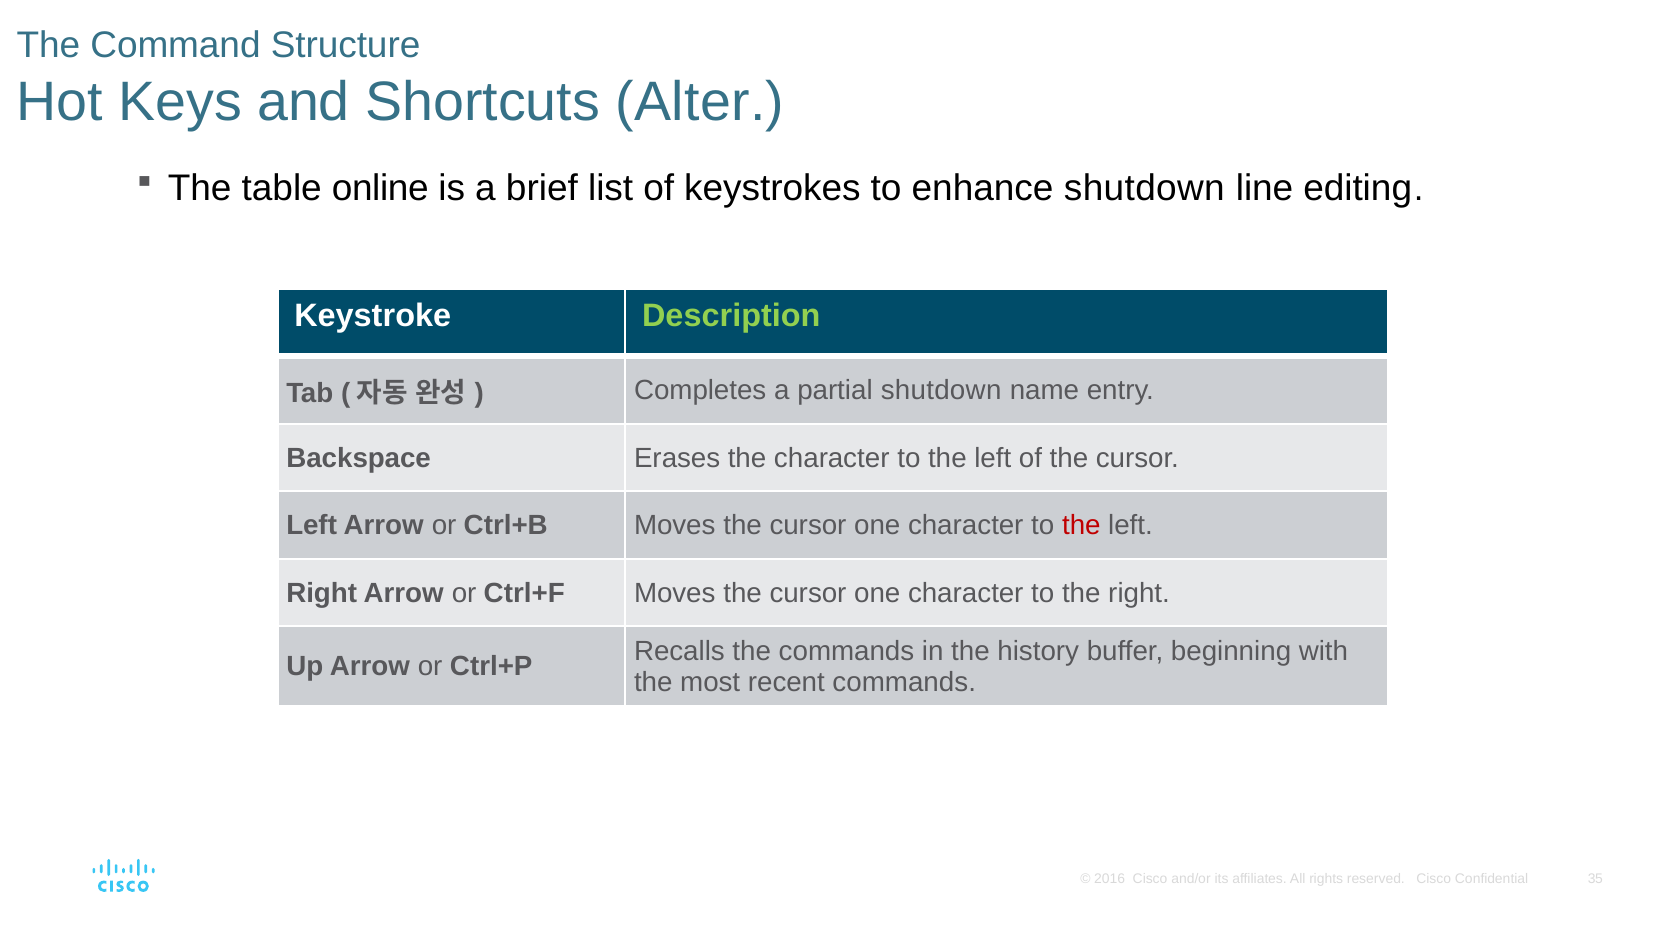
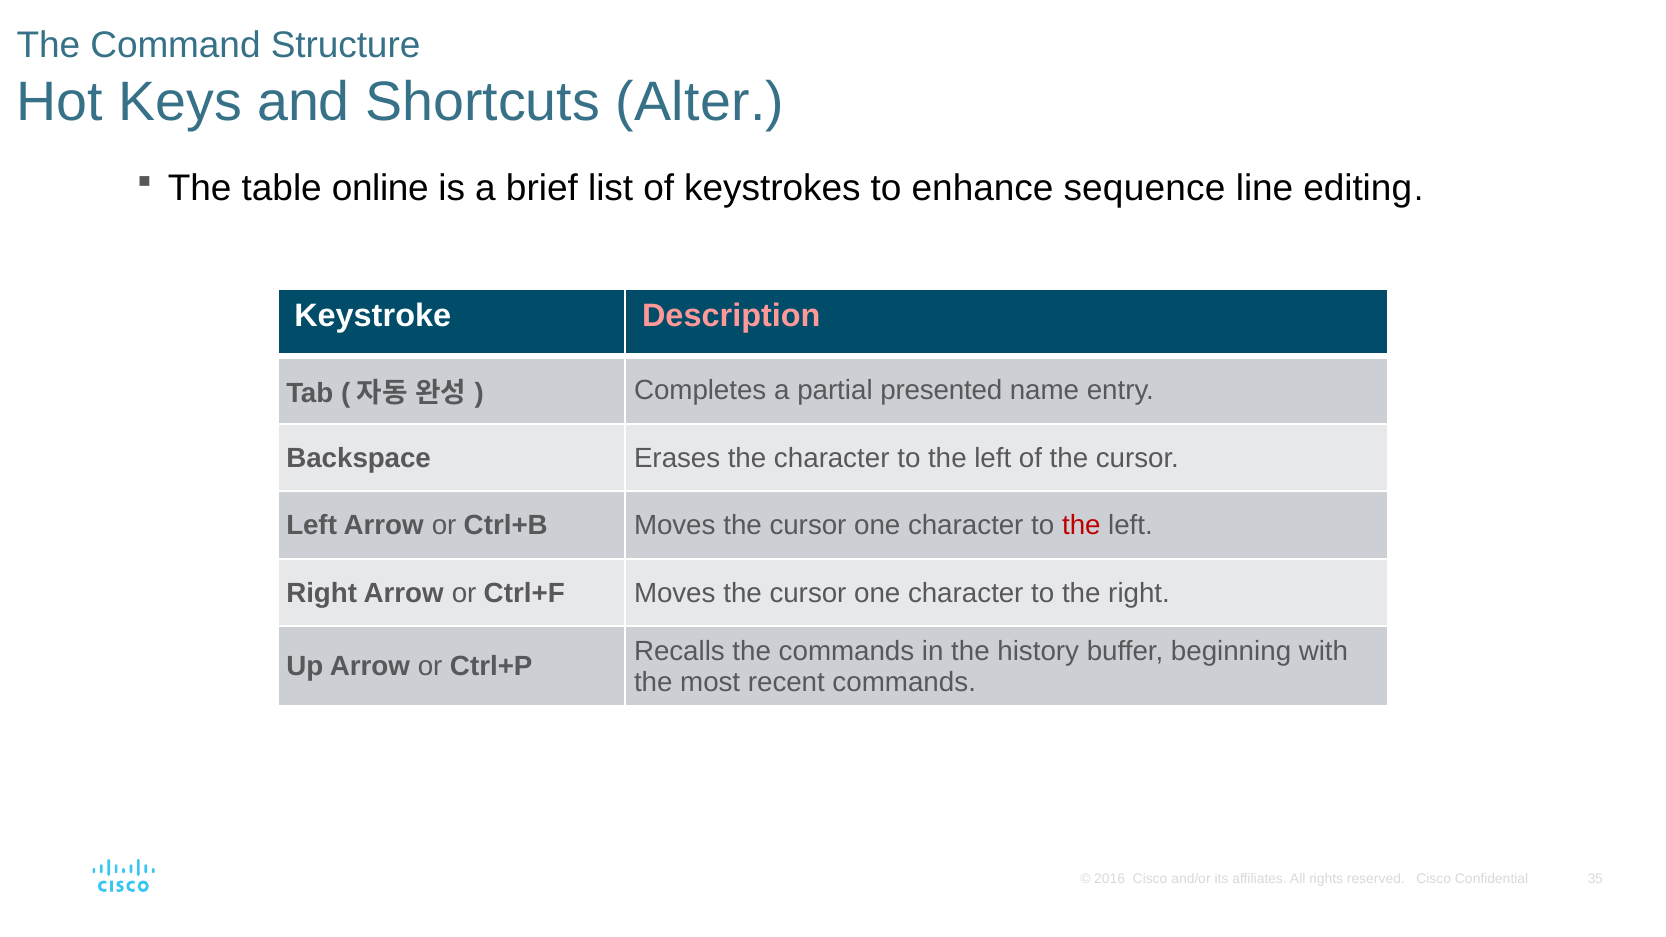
enhance shutdown: shutdown -> sequence
Description colour: light green -> pink
partial shutdown: shutdown -> presented
